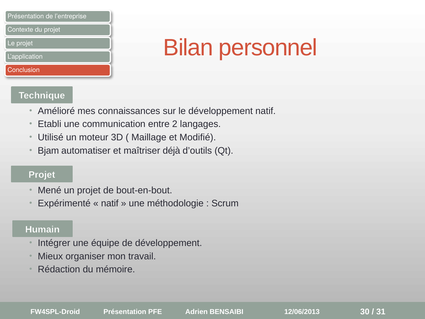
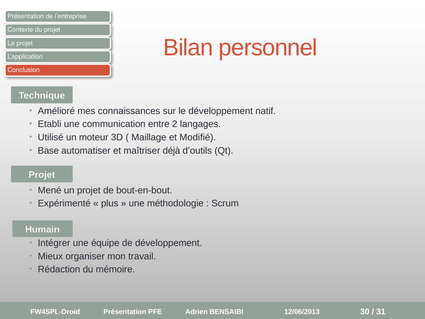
Bjam: Bjam -> Base
natif at (110, 203): natif -> plus
